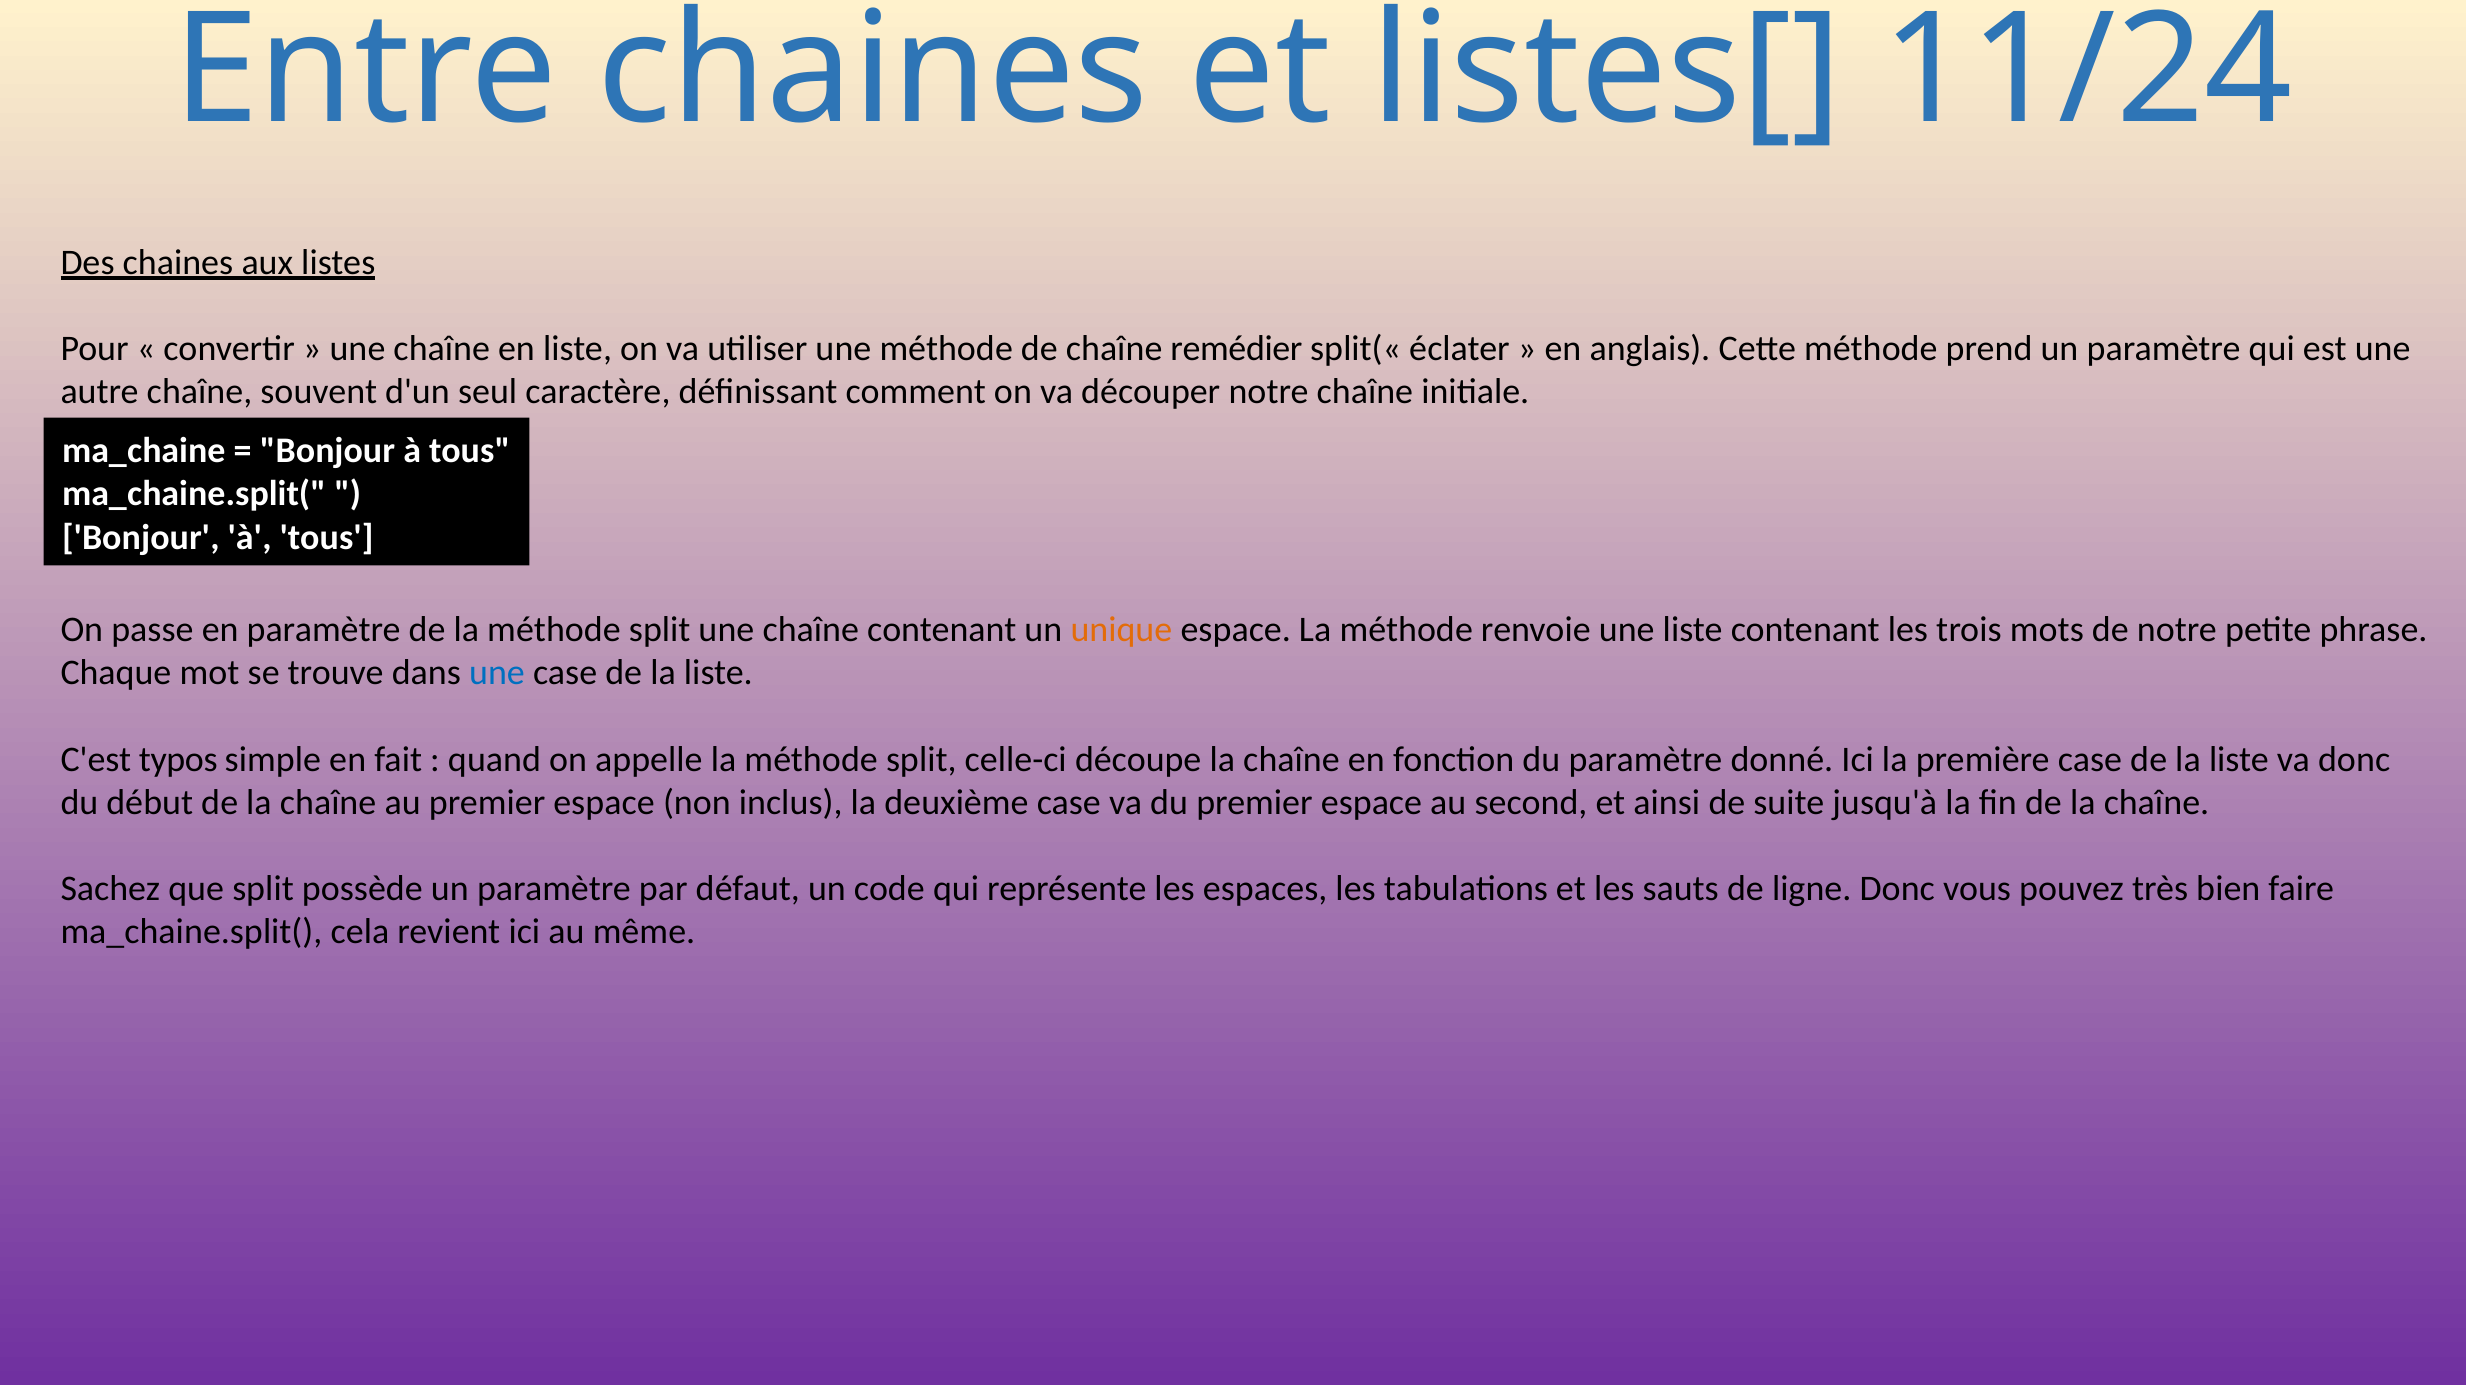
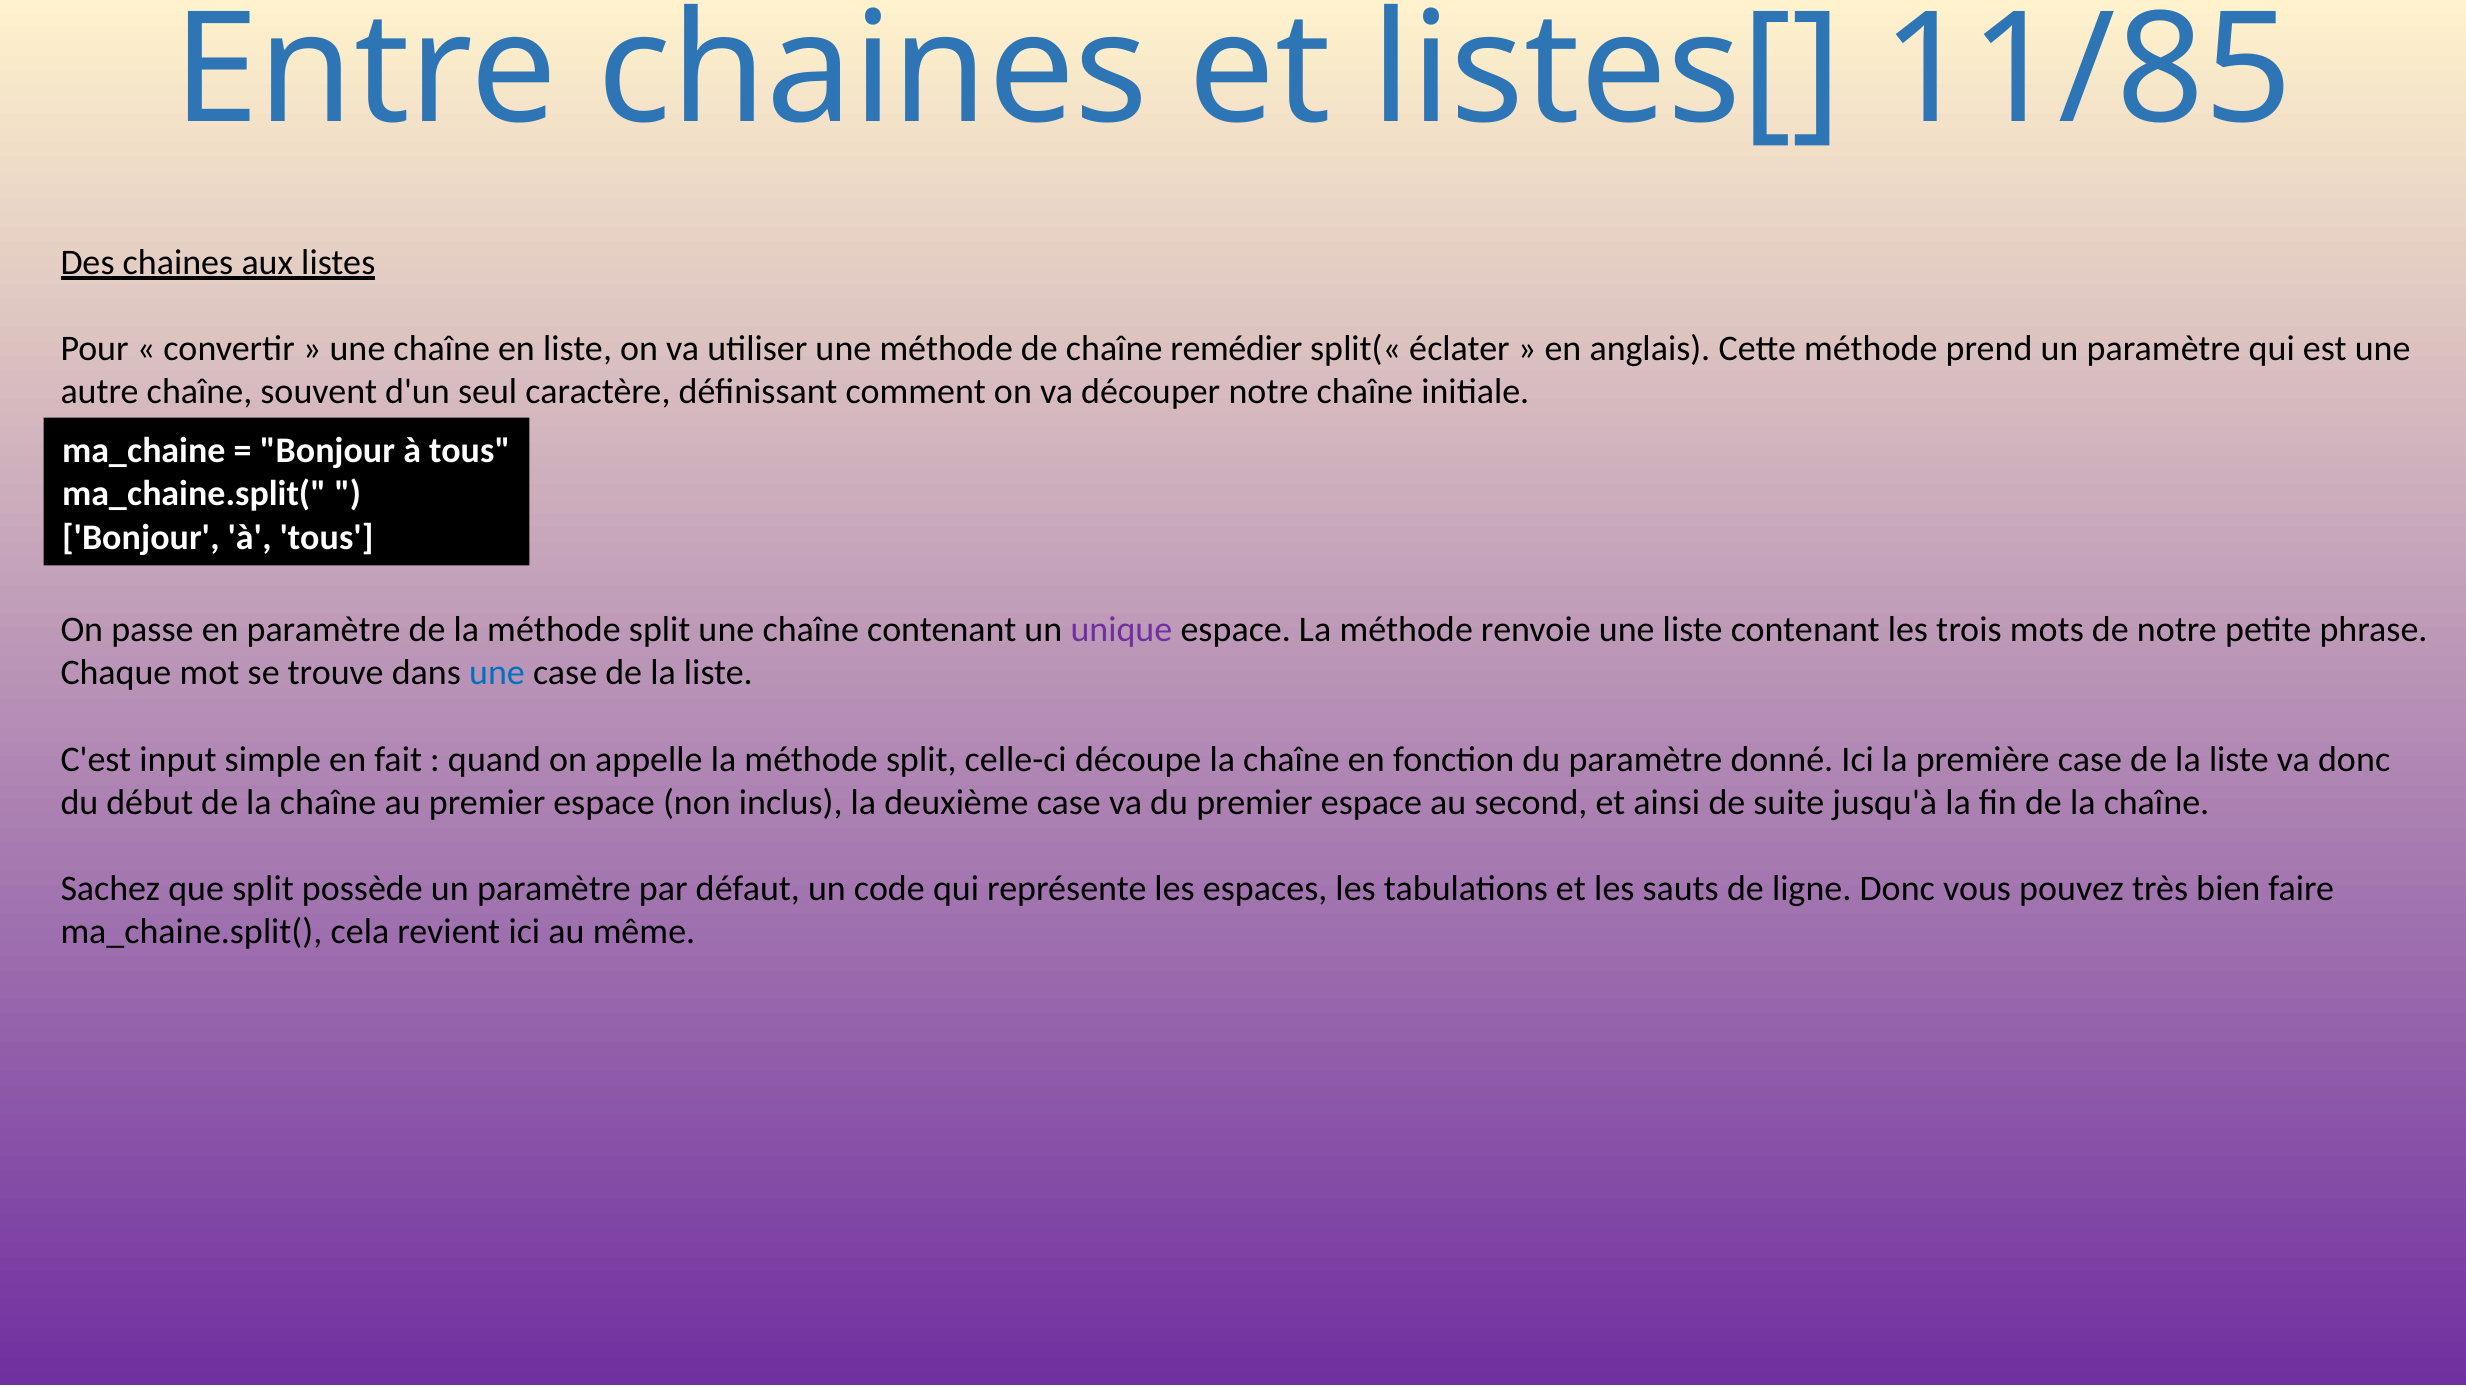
11/24: 11/24 -> 11/85
unique colour: orange -> purple
typos: typos -> input
